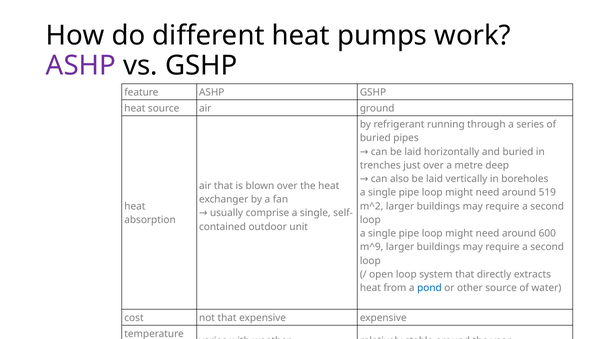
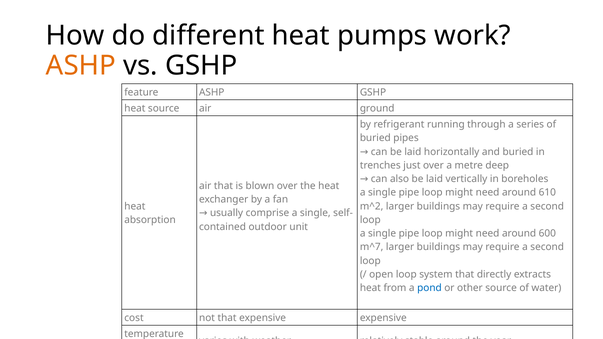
ASHP at (81, 66) colour: purple -> orange
519: 519 -> 610
m^9: m^9 -> m^7
